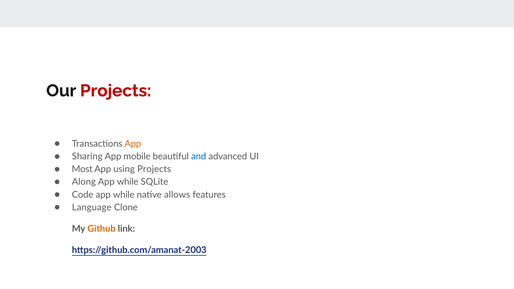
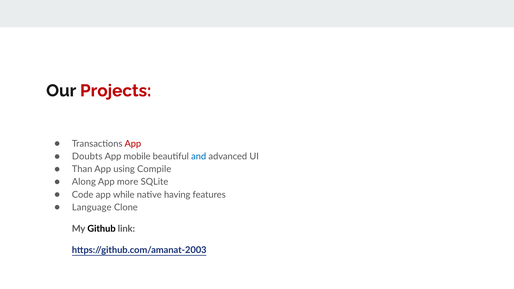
App at (133, 144) colour: orange -> red
Sharing: Sharing -> Doubts
Most: Most -> Than
using Projects: Projects -> Compile
while at (128, 182): while -> more
allows: allows -> having
Github colour: orange -> black
